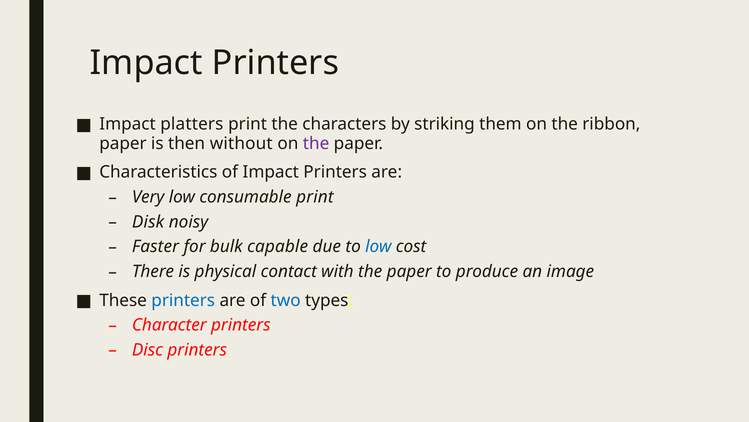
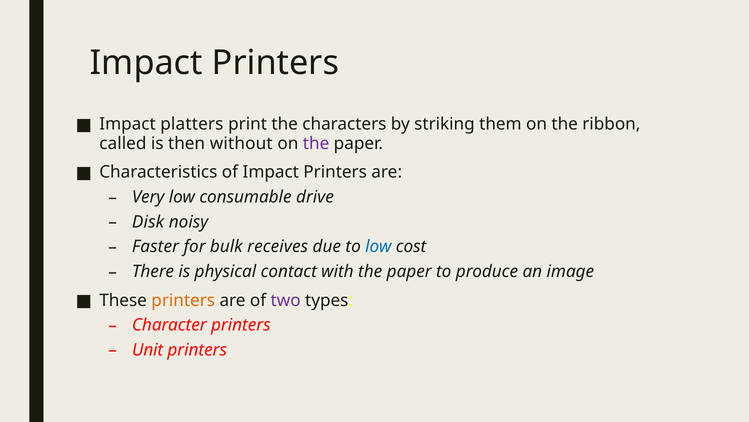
paper at (123, 143): paper -> called
consumable print: print -> drive
capable: capable -> receives
printers at (183, 300) colour: blue -> orange
two colour: blue -> purple
Disc: Disc -> Unit
